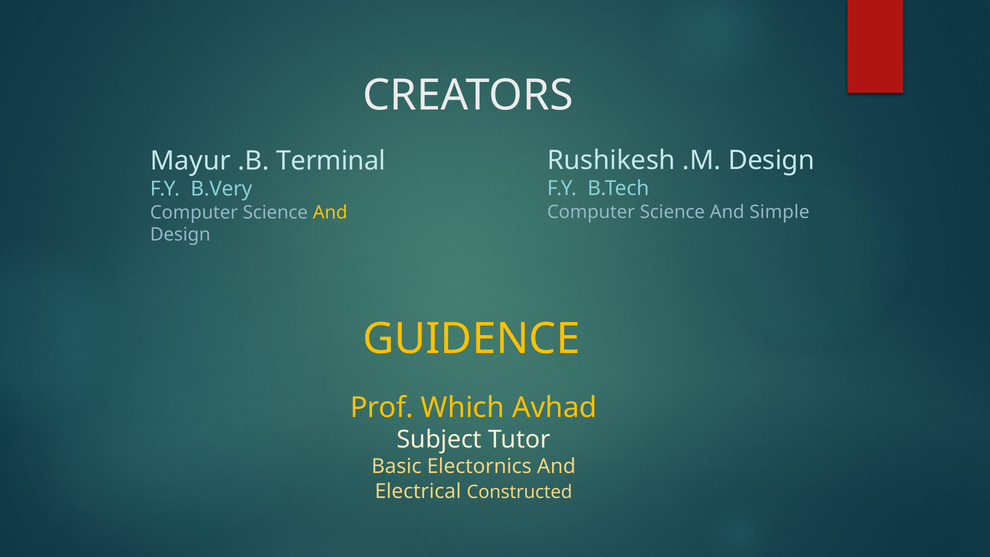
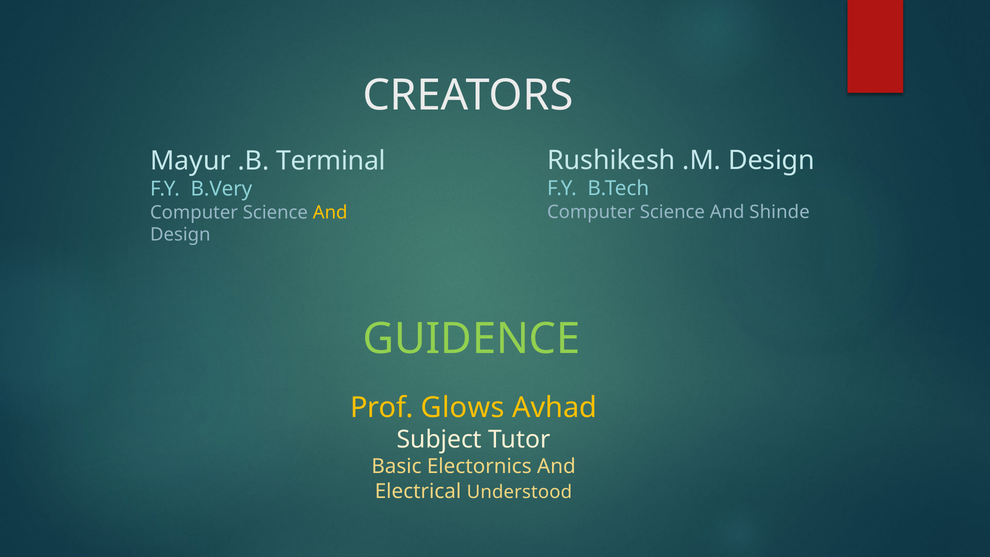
Simple: Simple -> Shinde
GUIDENCE colour: yellow -> light green
Which: Which -> Glows
Constructed: Constructed -> Understood
